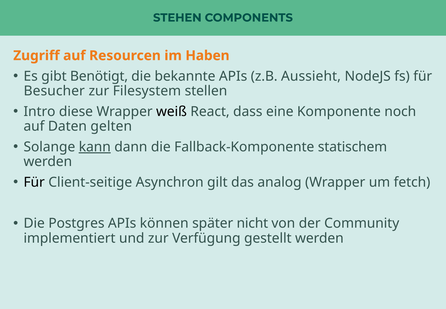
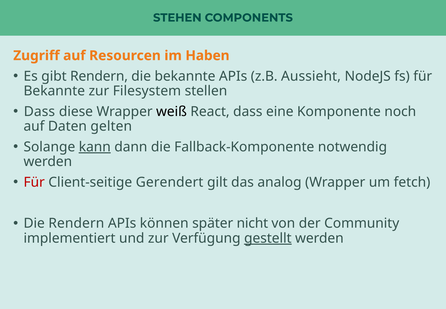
gibt Benötigt: Benötigt -> Rendern
Besucher at (54, 91): Besucher -> Bekannte
Intro at (40, 111): Intro -> Dass
statischem: statischem -> notwendig
Für at (34, 182) colour: black -> red
Asynchron: Asynchron -> Gerendert
Die Postgres: Postgres -> Rendern
gestellt underline: none -> present
